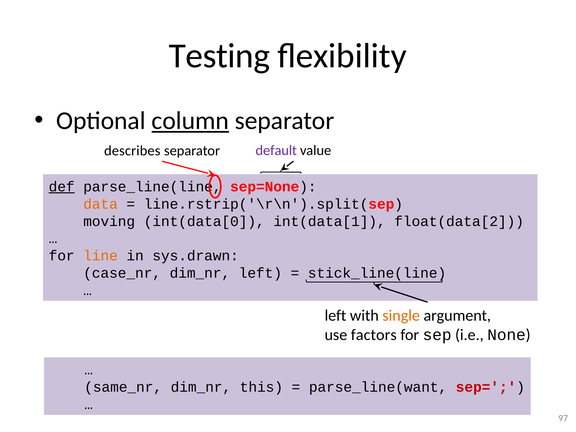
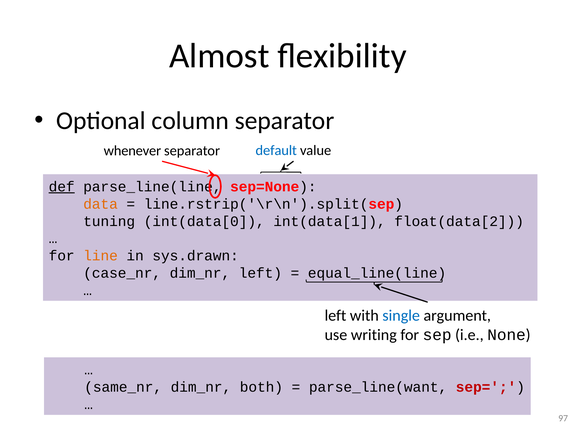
Testing: Testing -> Almost
column underline: present -> none
describes: describes -> whenever
default colour: purple -> blue
moving: moving -> tuning
stick_line(line: stick_line(line -> equal_line(line
single colour: orange -> blue
factors: factors -> writing
this: this -> both
